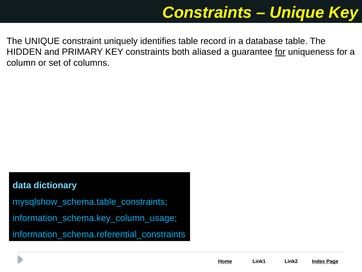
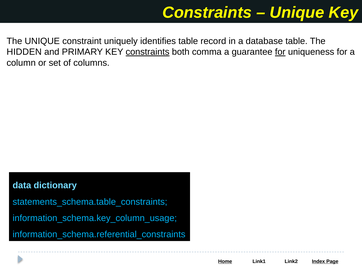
constraints at (148, 52) underline: none -> present
aliased: aliased -> comma
mysqlshow_schema.table_constraints: mysqlshow_schema.table_constraints -> statements_schema.table_constraints
